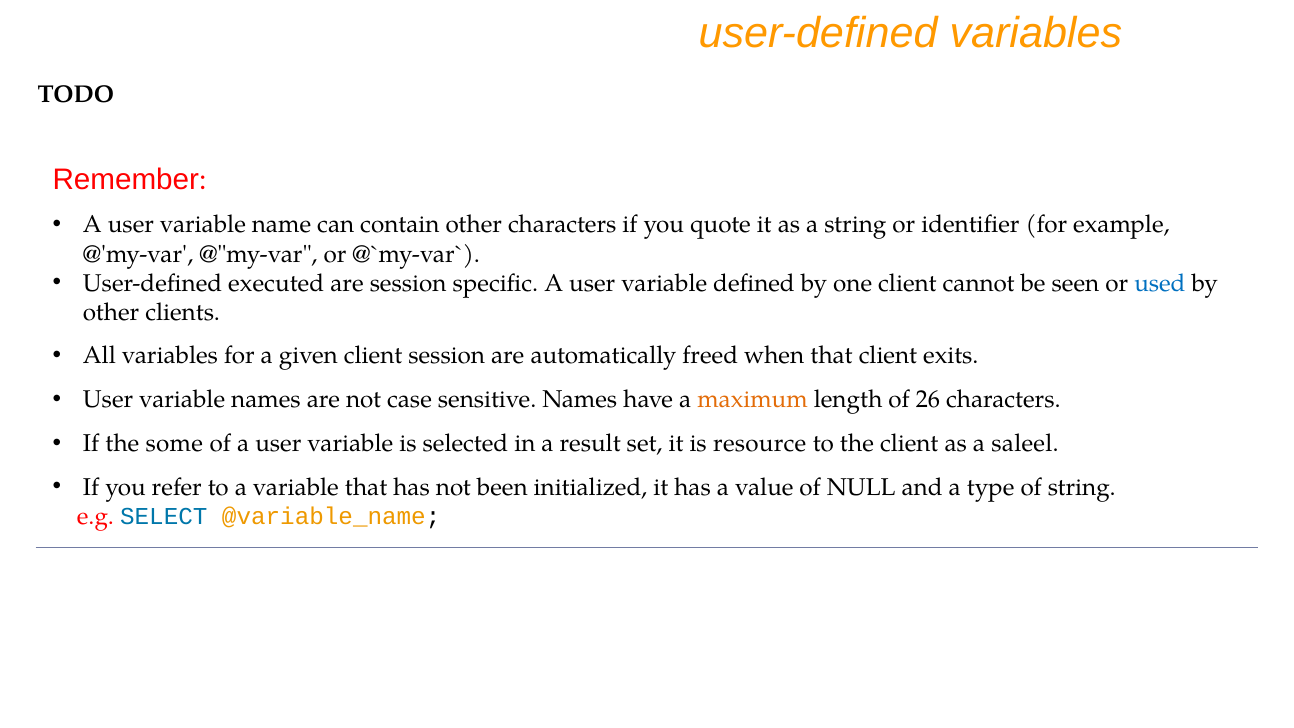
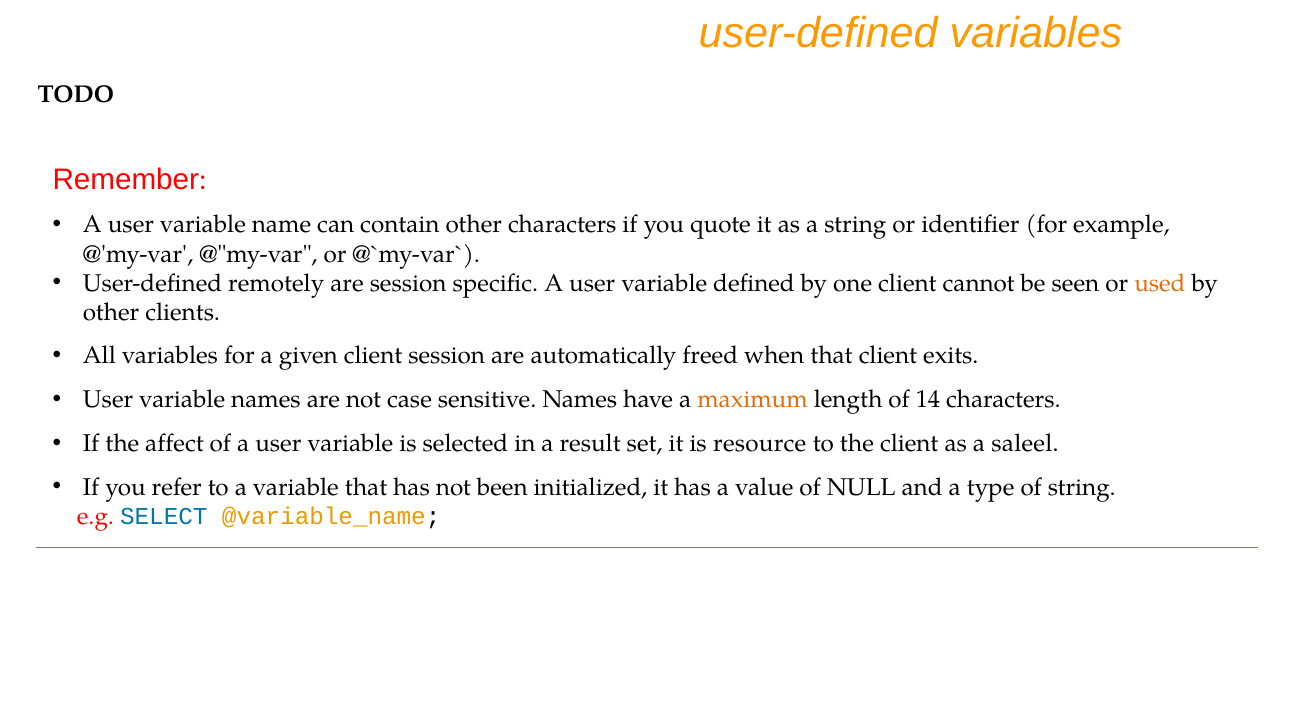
executed: executed -> remotely
used colour: blue -> orange
26: 26 -> 14
some: some -> affect
